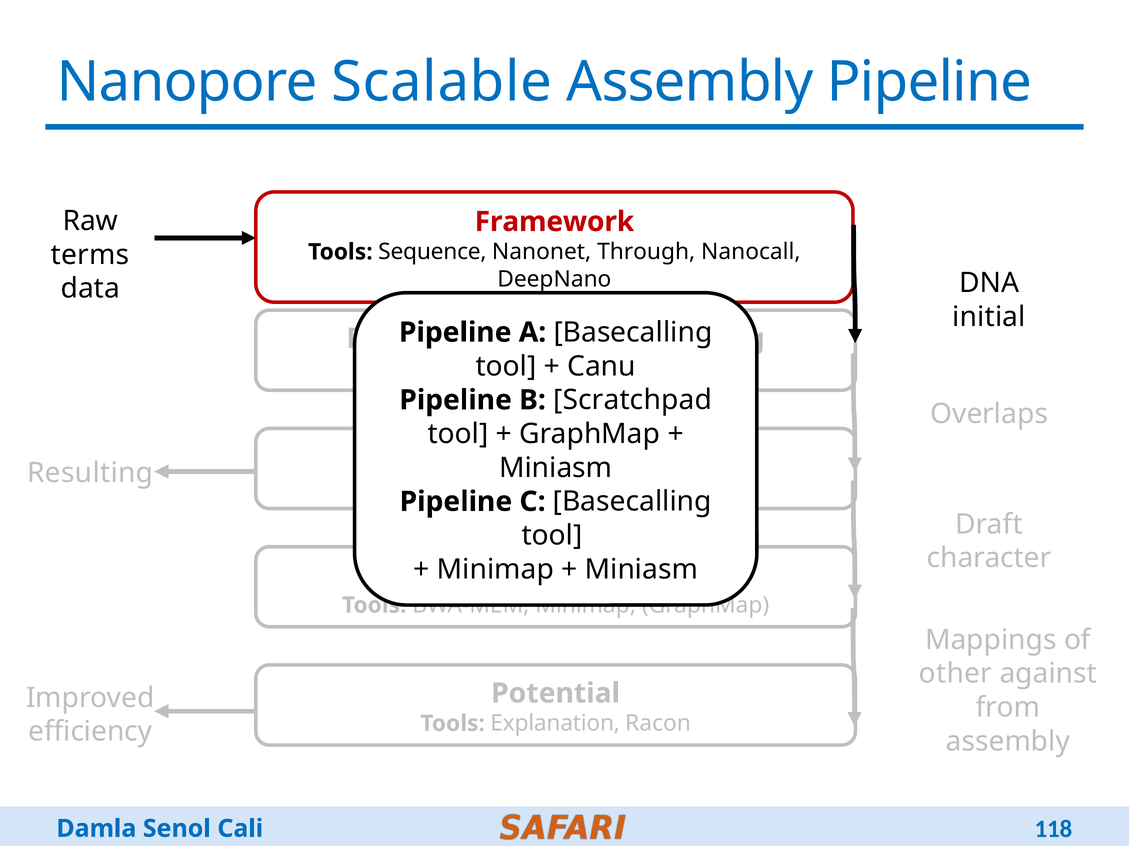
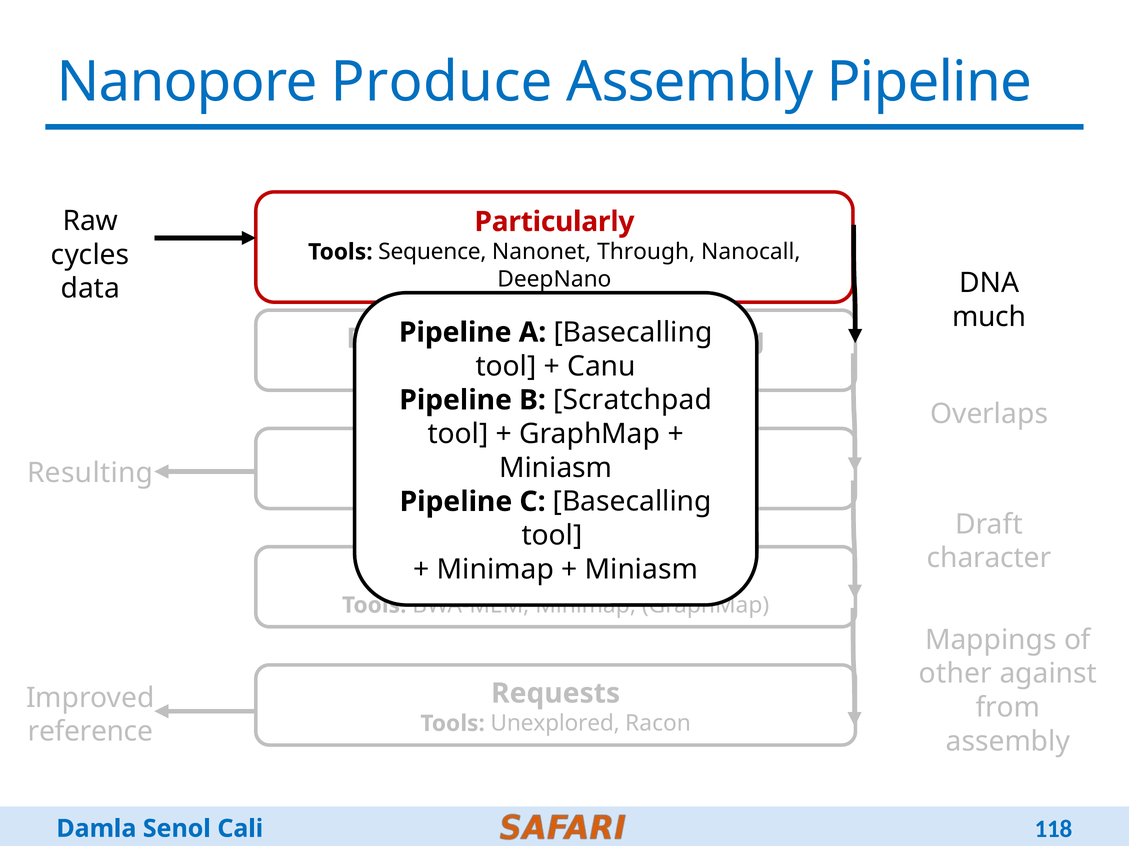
Scalable: Scalable -> Produce
Framework: Framework -> Particularly
terms: terms -> cycles
initial: initial -> much
Potential: Potential -> Requests
Explanation: Explanation -> Unexplored
efficiency: efficiency -> reference
